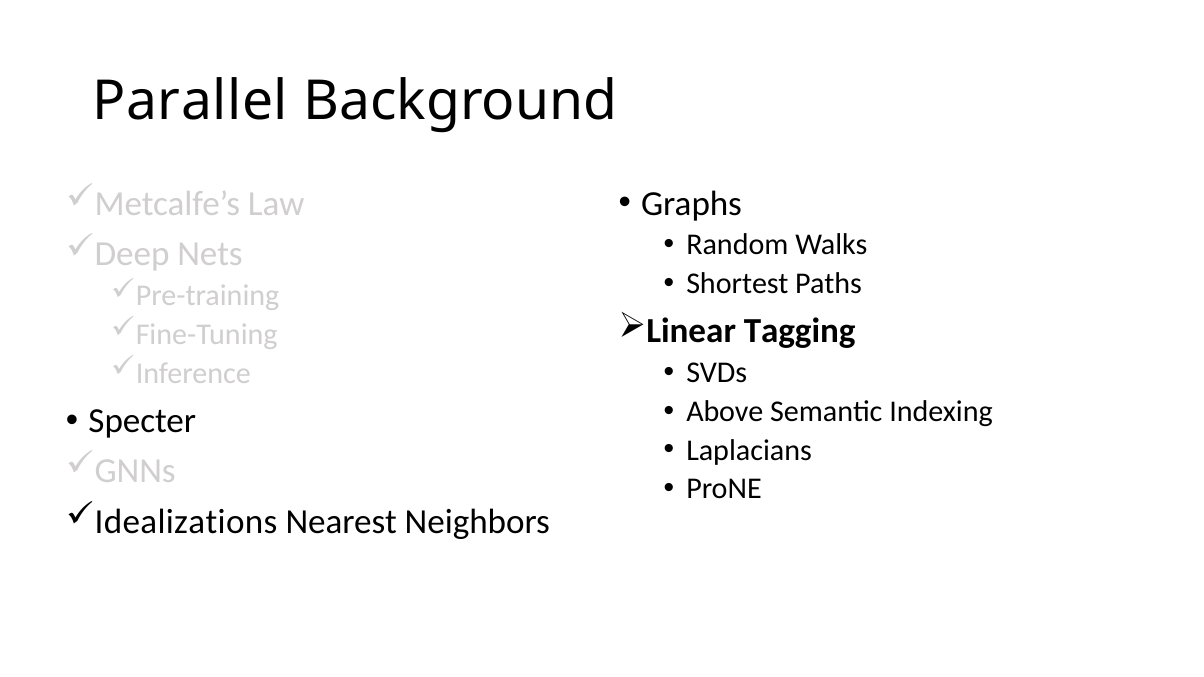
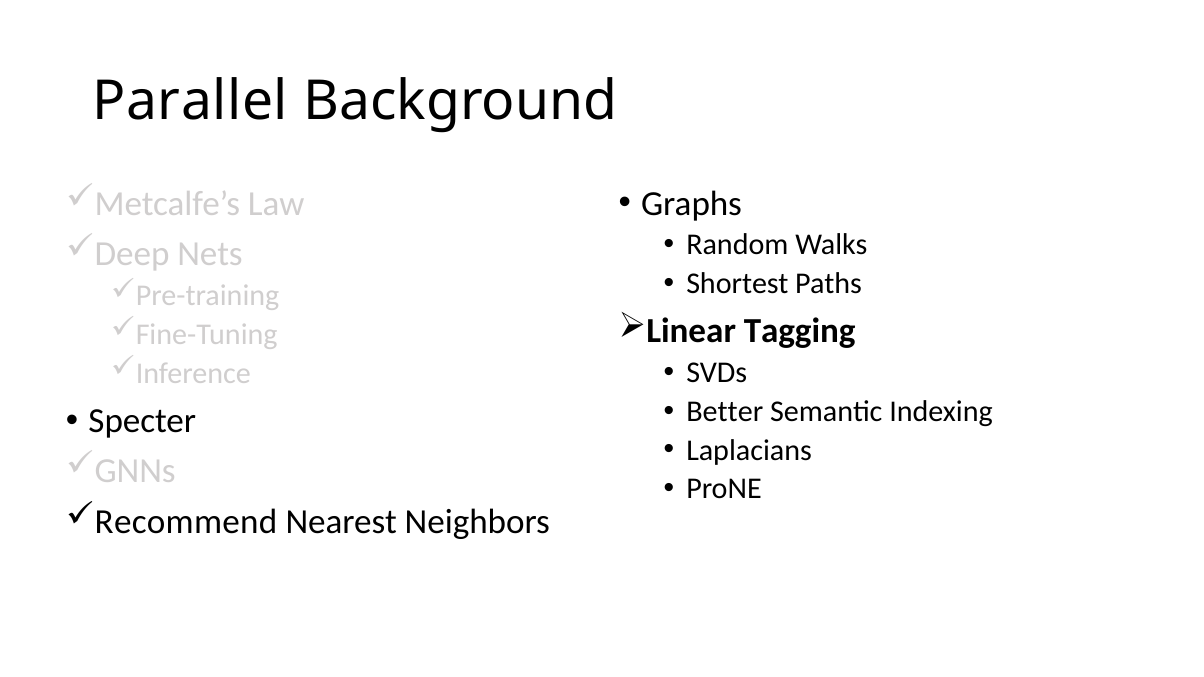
Above: Above -> Better
Idealizations: Idealizations -> Recommend
